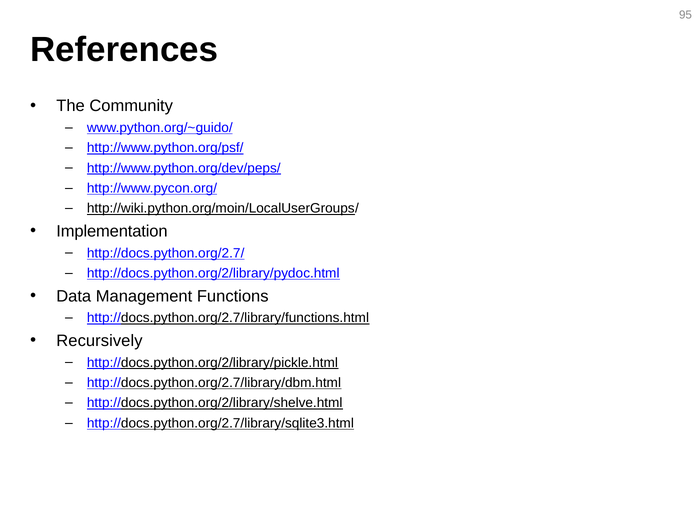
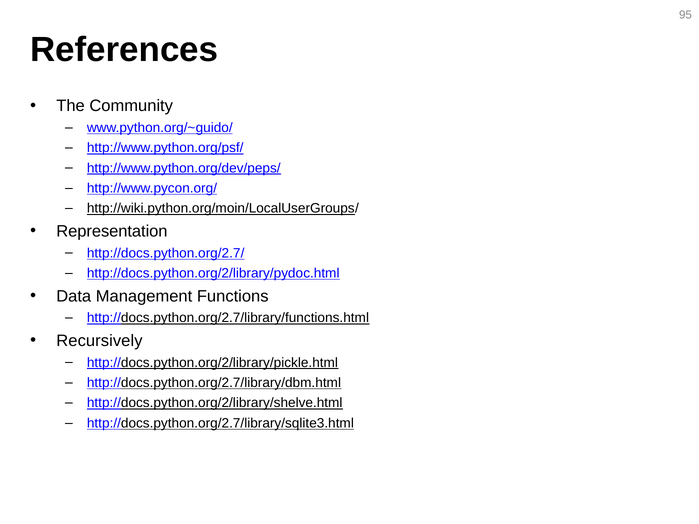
Implementation: Implementation -> Representation
